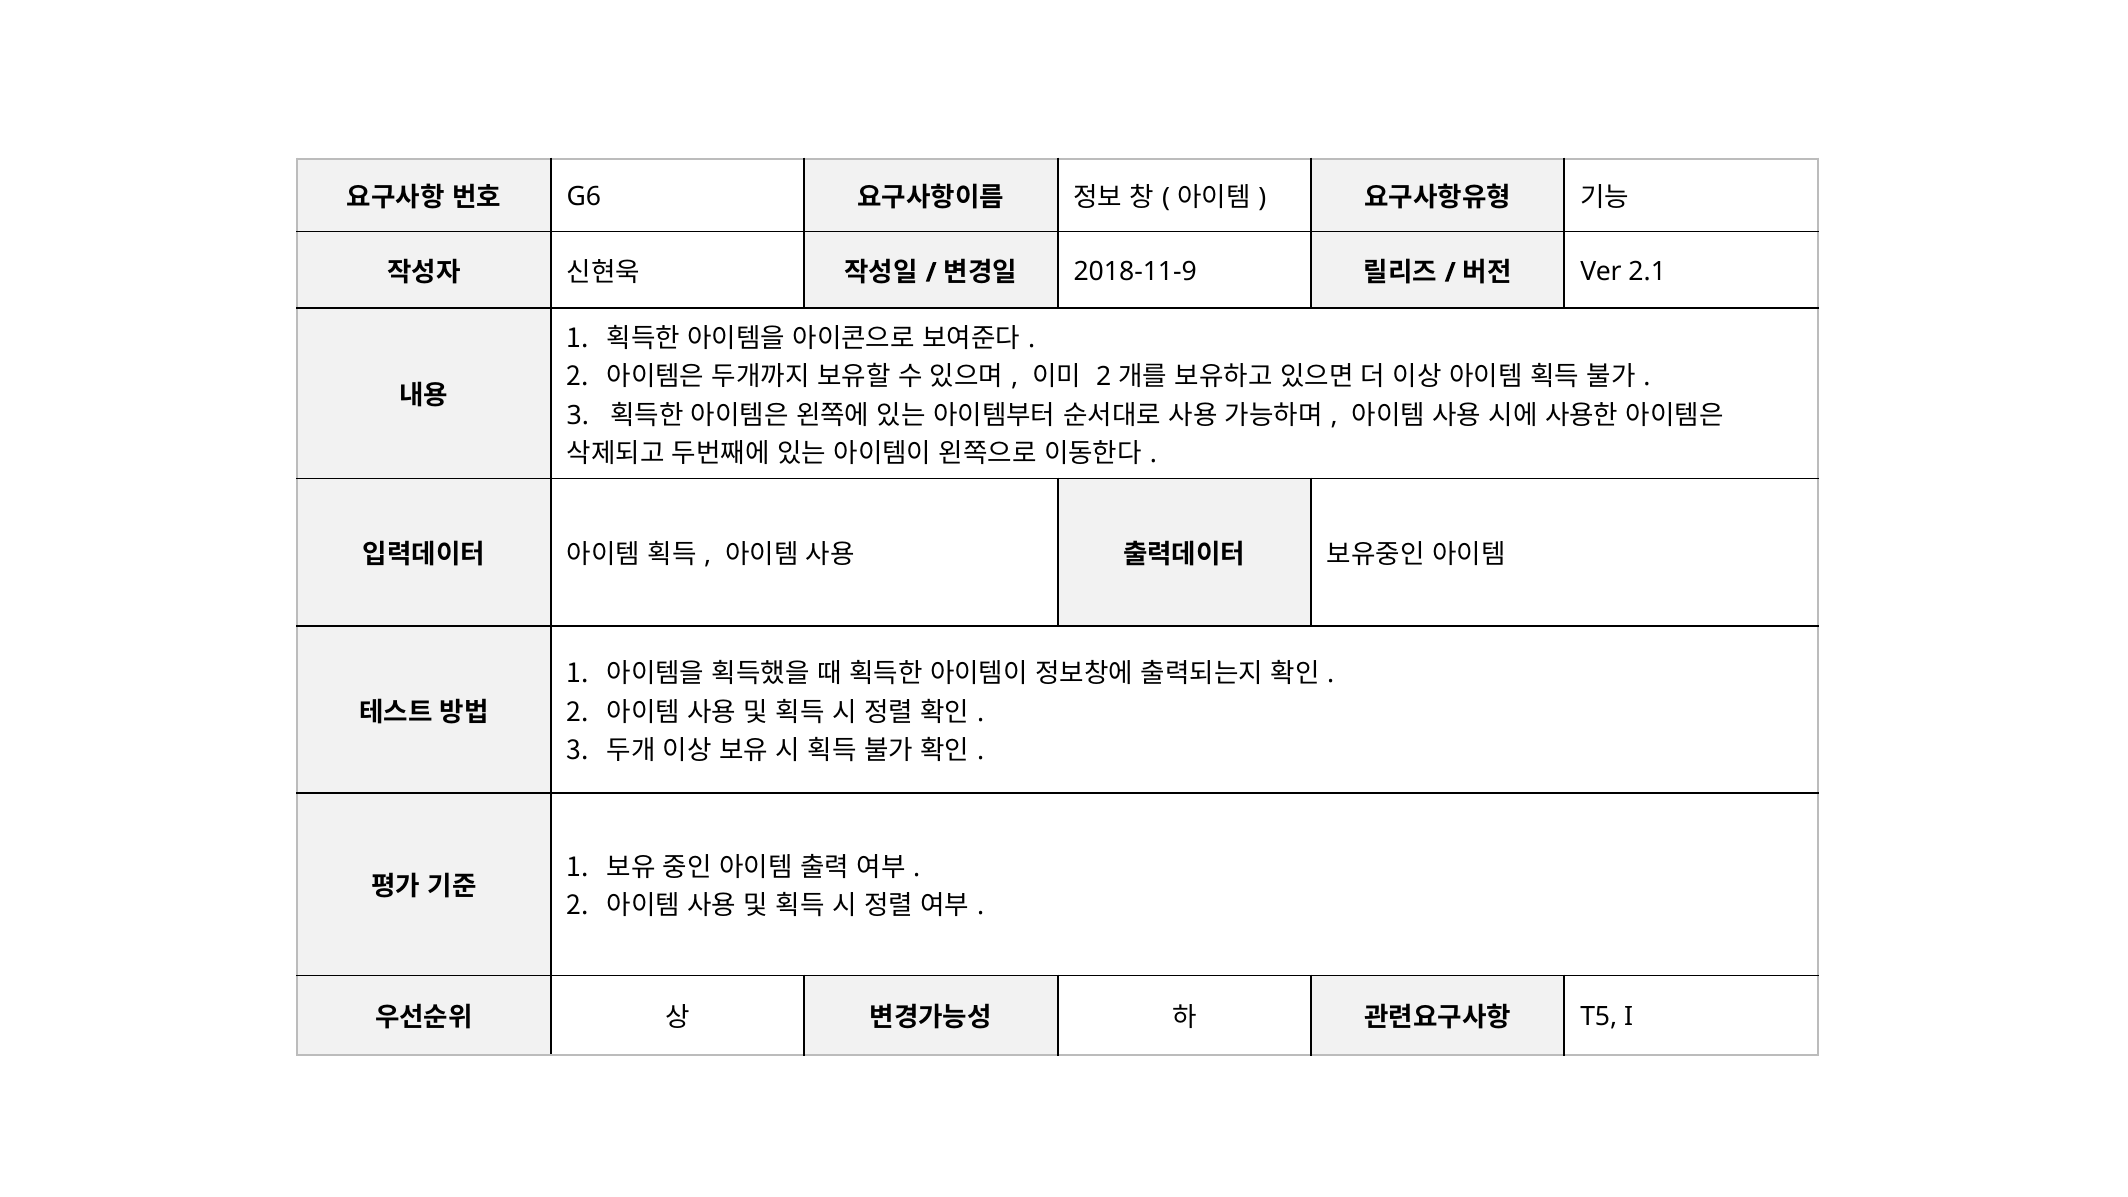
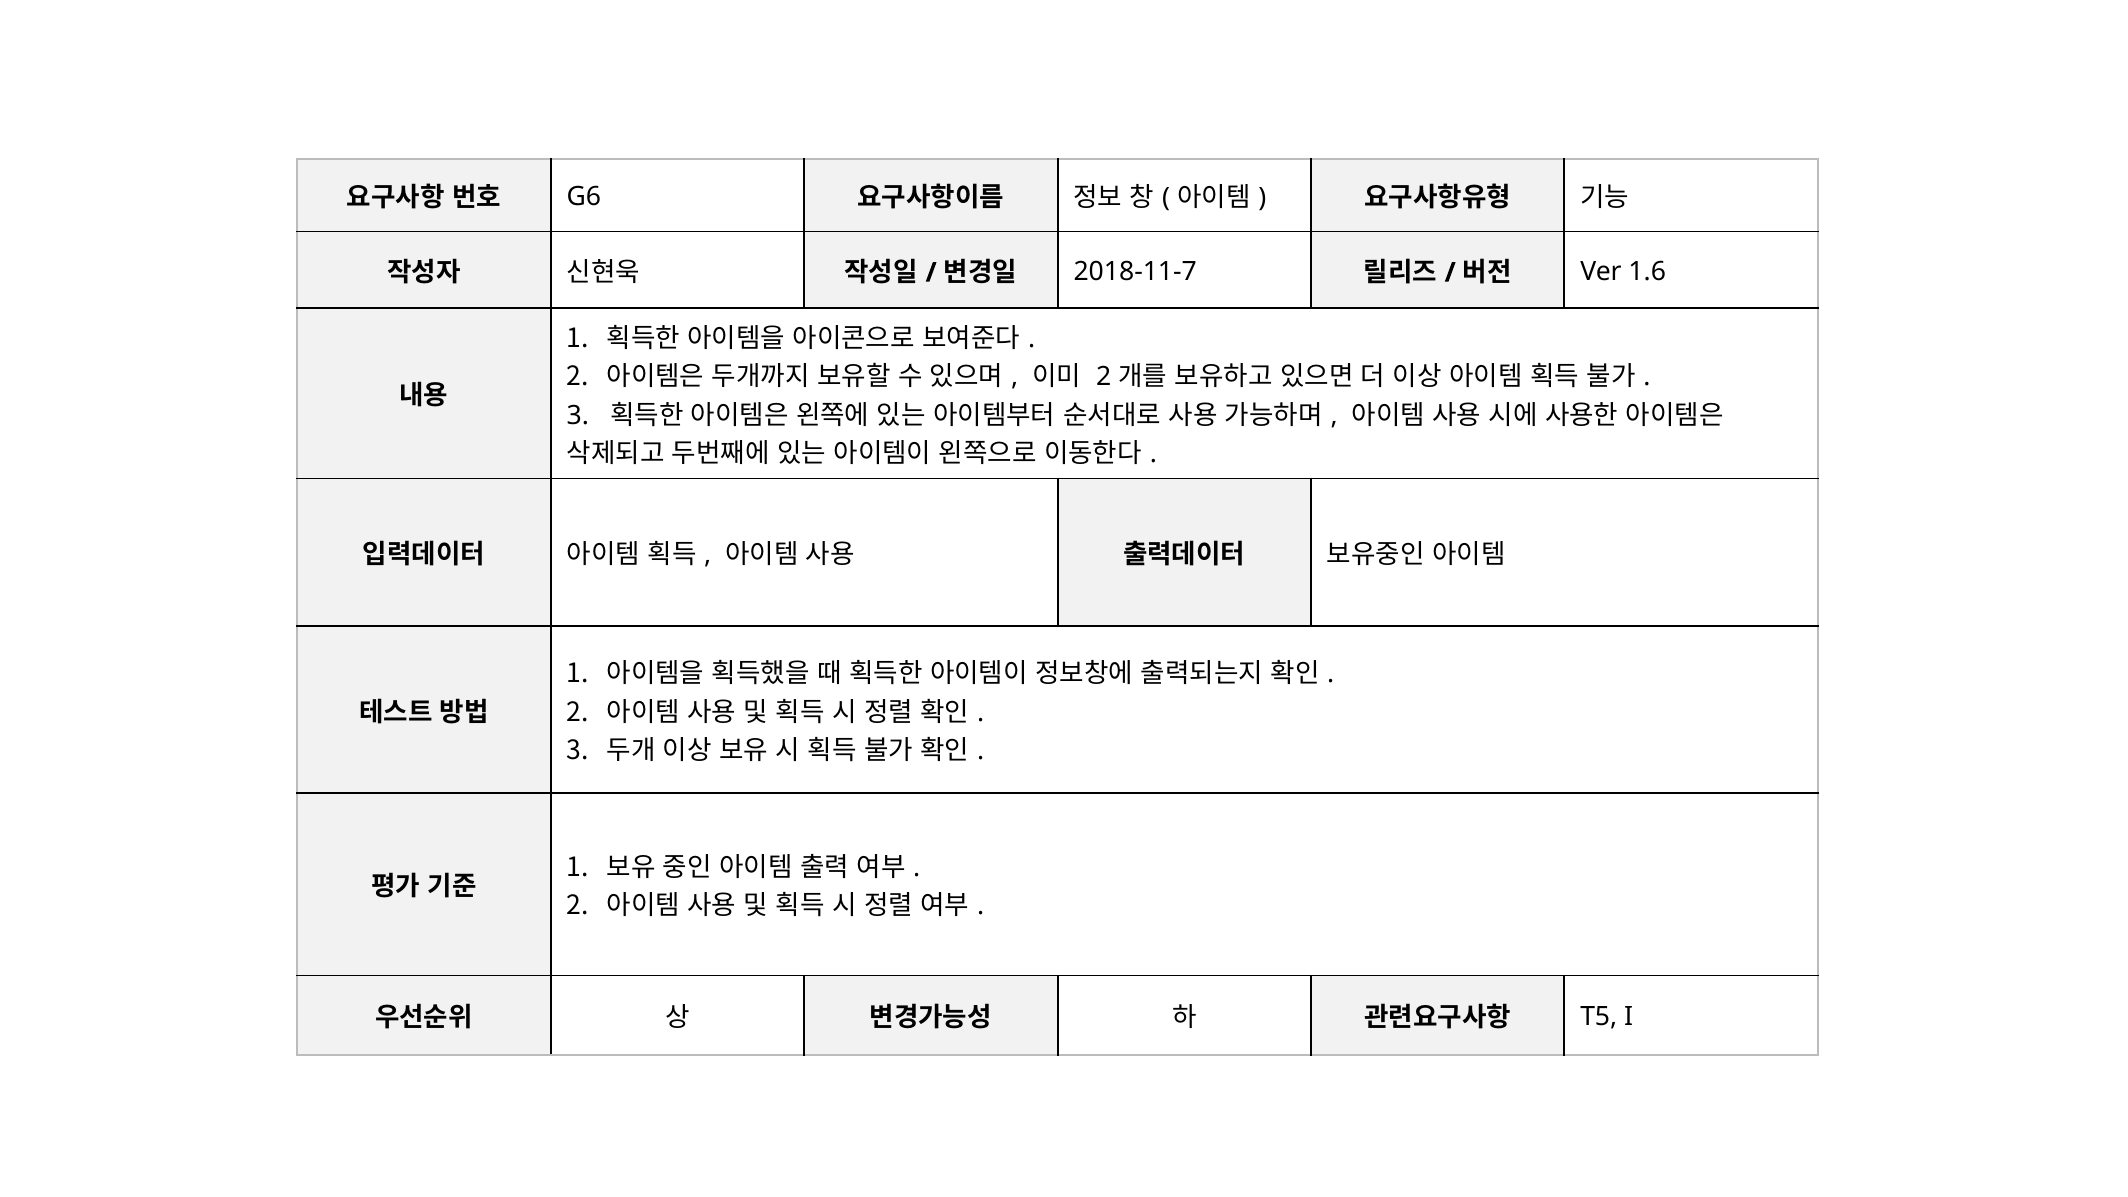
2018-11-9: 2018-11-9 -> 2018-11-7
2.1: 2.1 -> 1.6
